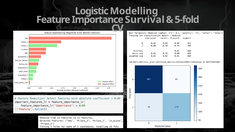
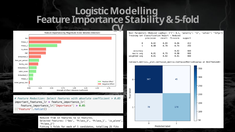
Survival: Survival -> Stability
